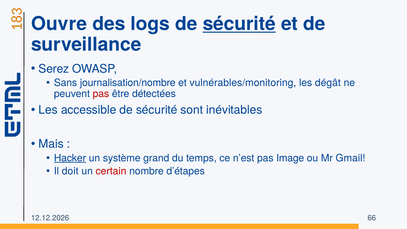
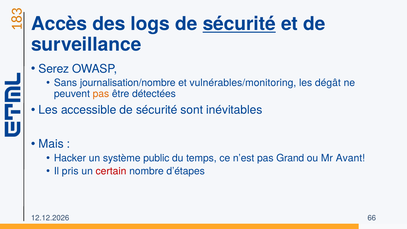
Ouvre: Ouvre -> Accès
pas at (101, 94) colour: red -> orange
Hacker underline: present -> none
grand: grand -> public
Image: Image -> Grand
Gmail: Gmail -> Avant
doit: doit -> pris
